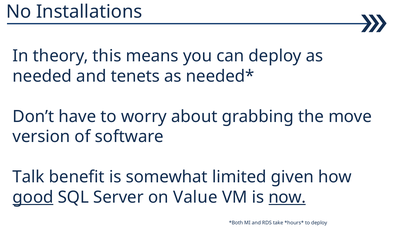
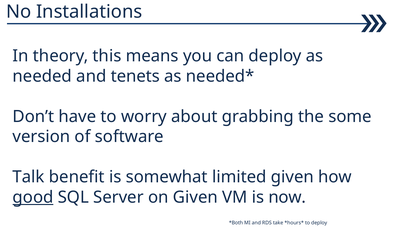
move: move -> some
on Value: Value -> Given
now underline: present -> none
